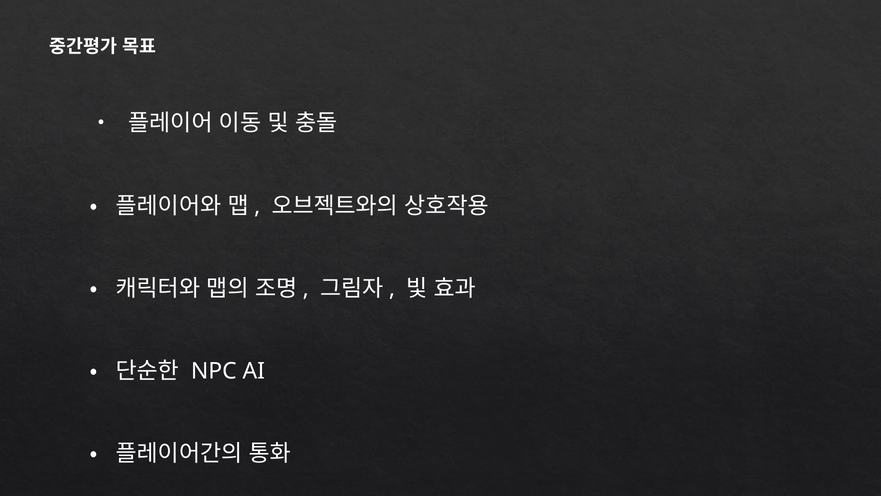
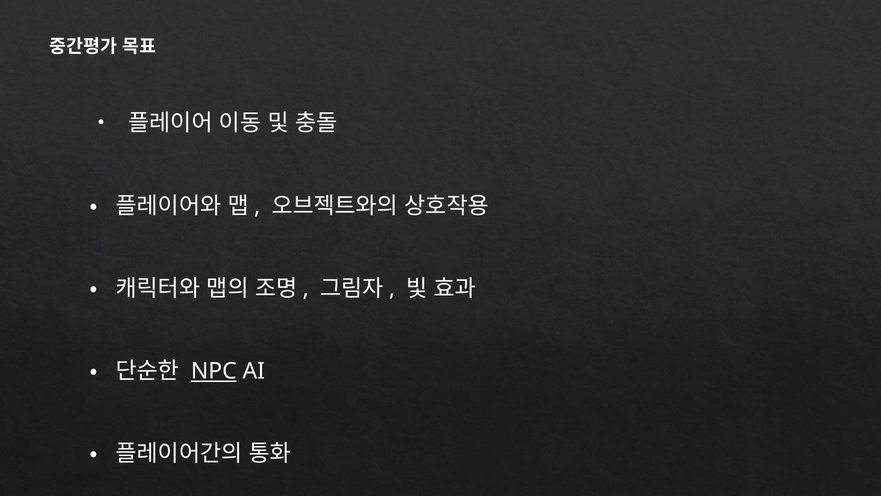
NPC underline: none -> present
